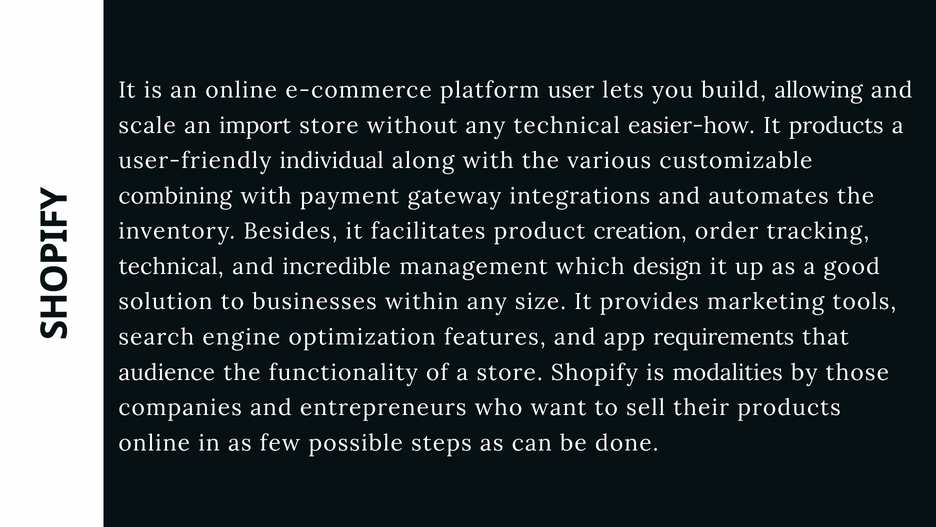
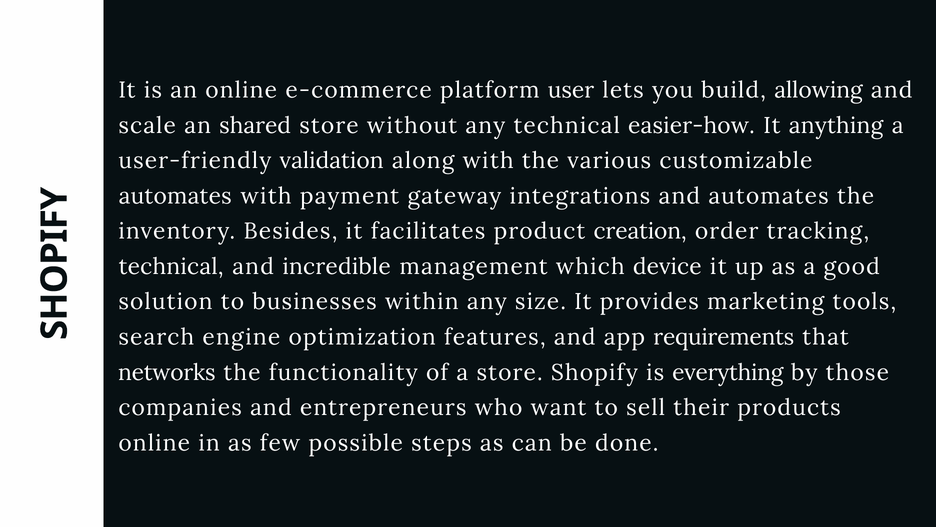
import: import -> shared
It products: products -> anything
individual: individual -> validation
combining at (175, 196): combining -> automates
design: design -> device
audience: audience -> networks
modalities: modalities -> everything
